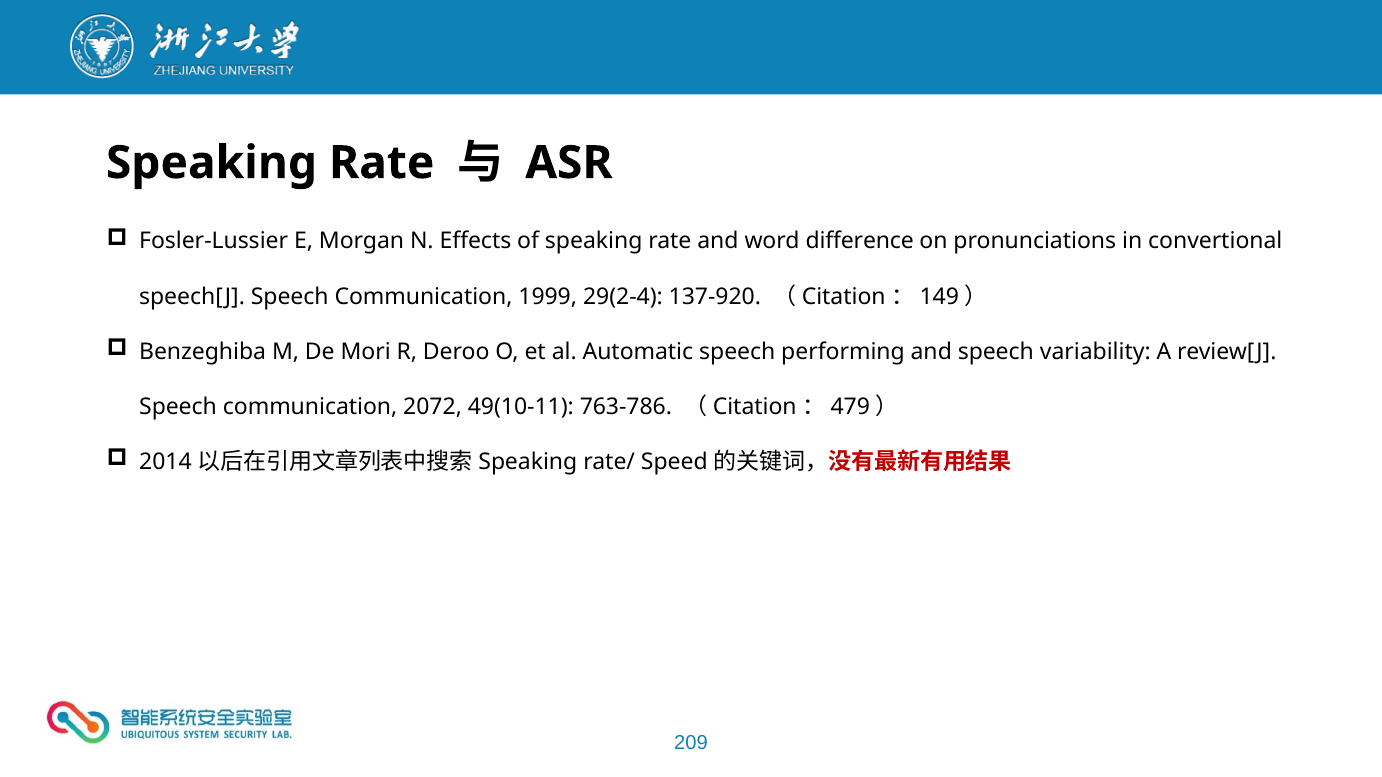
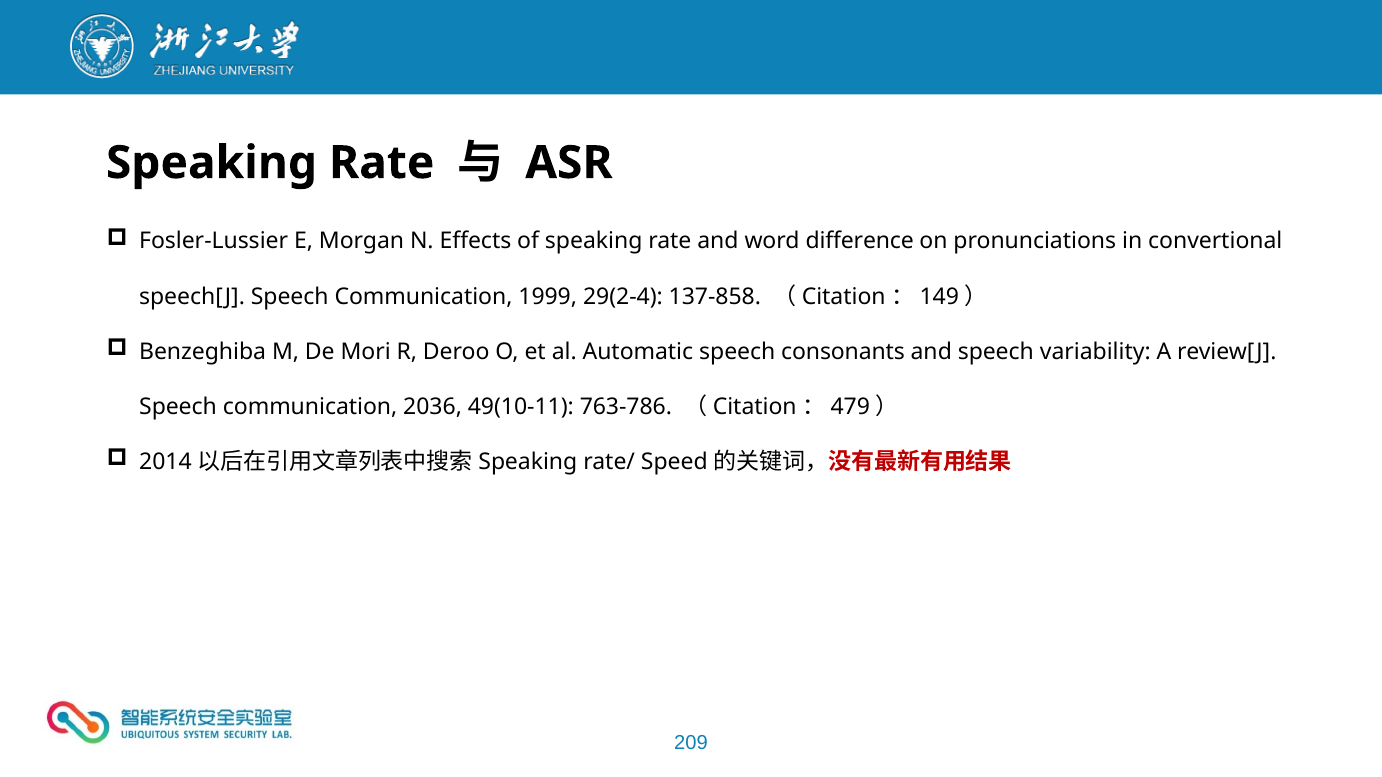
137-920: 137-920 -> 137-858
performing: performing -> consonants
2072: 2072 -> 2036
